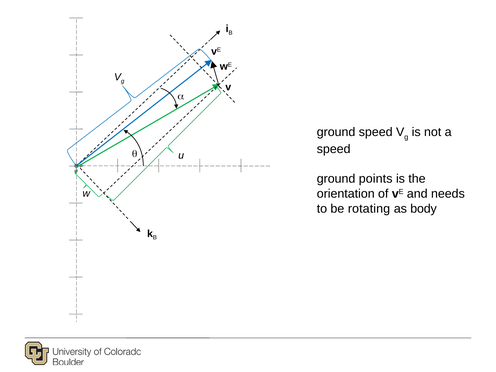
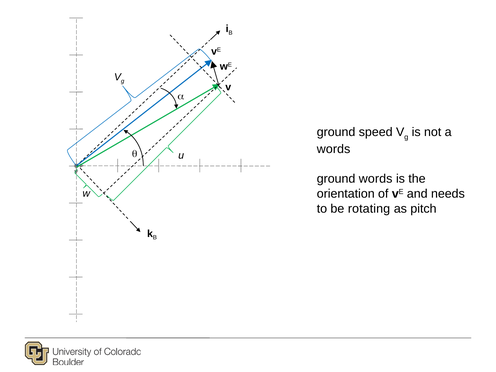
speed at (334, 149): speed -> words
ground points: points -> words
body: body -> pitch
